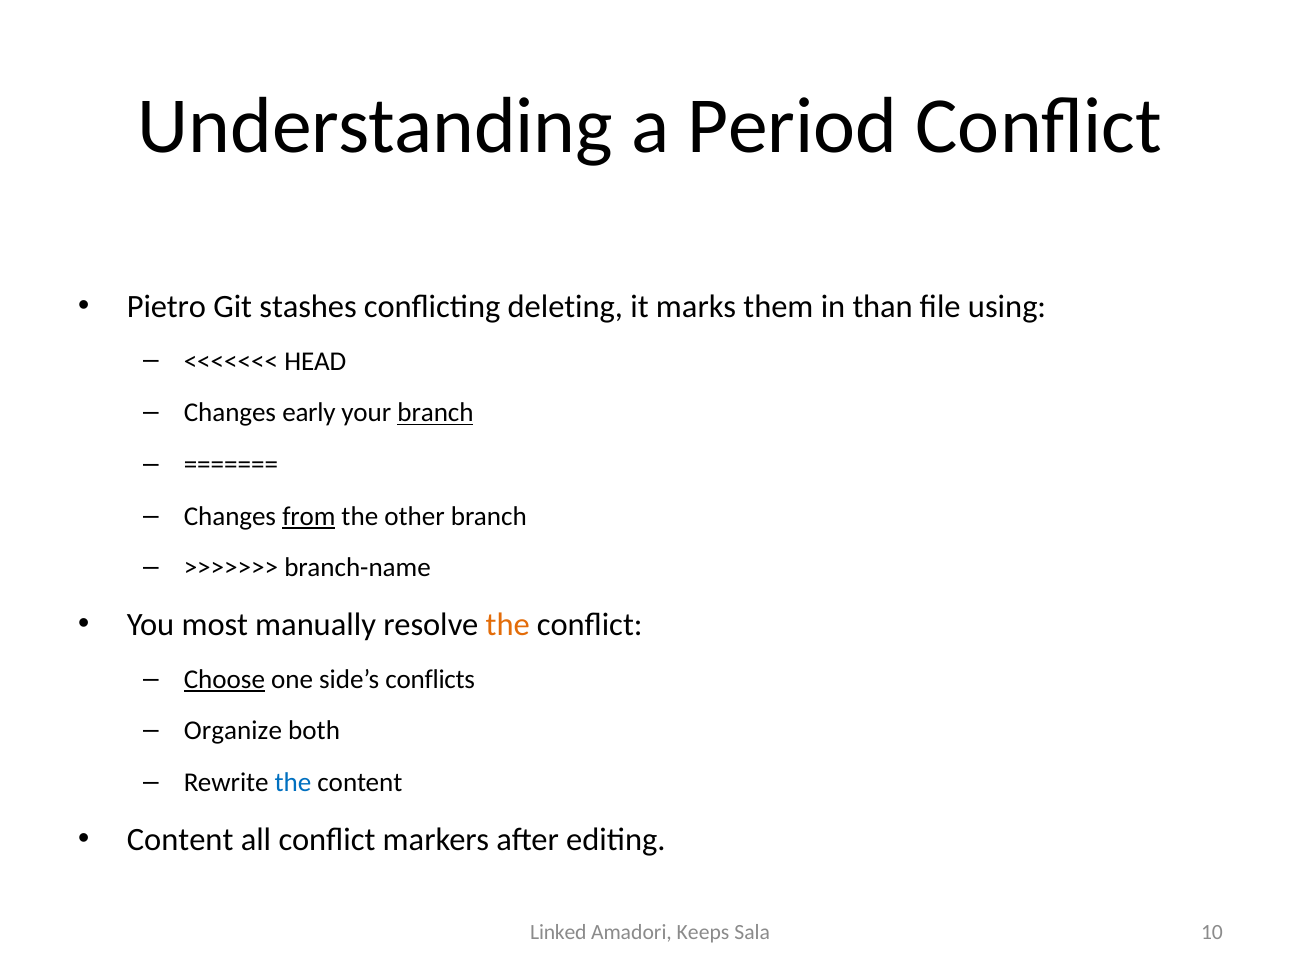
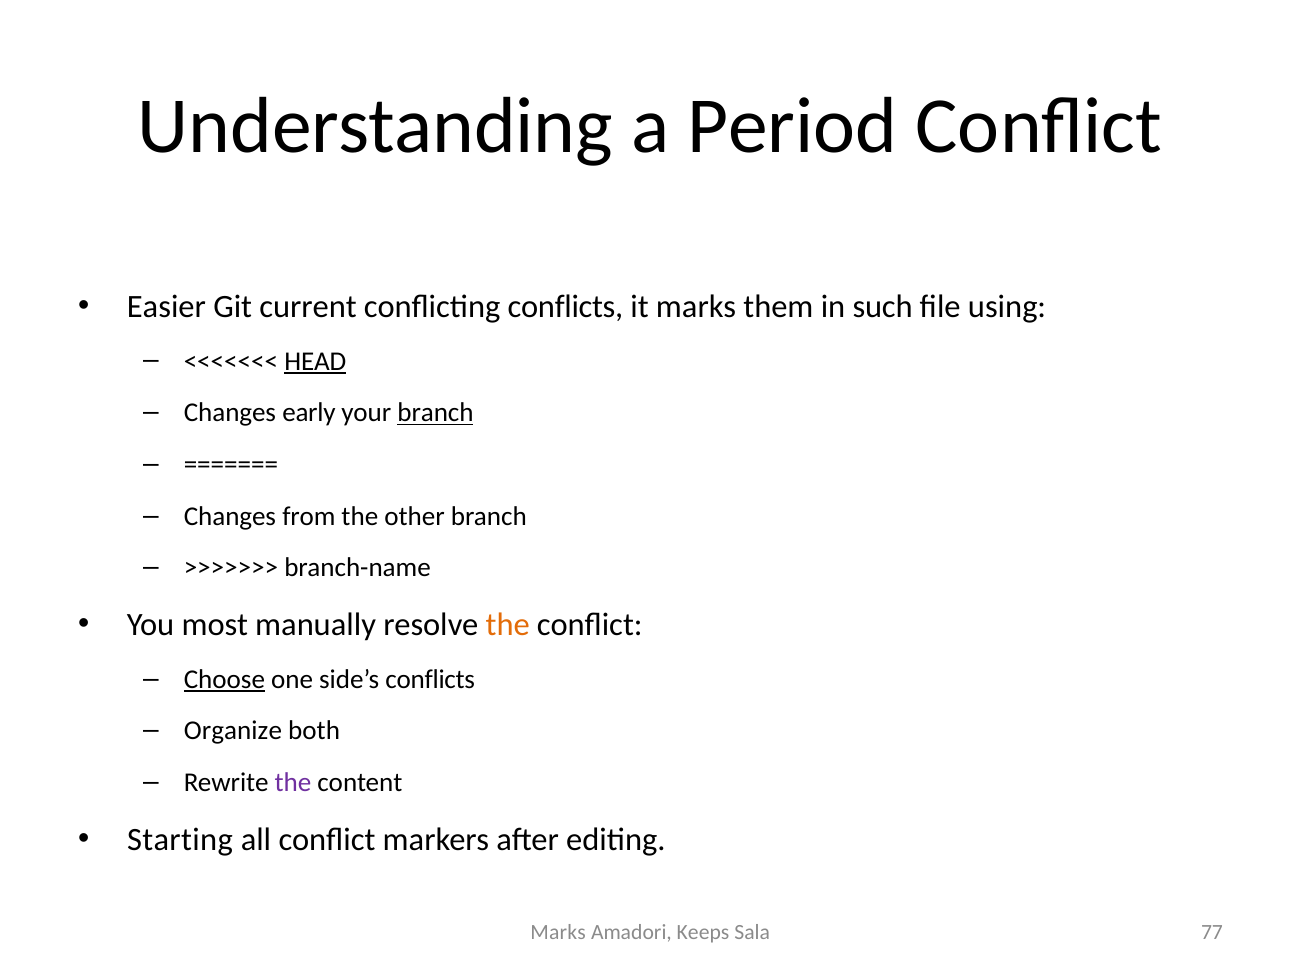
Pietro: Pietro -> Easier
stashes: stashes -> current
conflicting deleting: deleting -> conflicts
than: than -> such
HEAD underline: none -> present
from underline: present -> none
the at (293, 783) colour: blue -> purple
Content at (180, 839): Content -> Starting
Linked at (558, 932): Linked -> Marks
10: 10 -> 77
